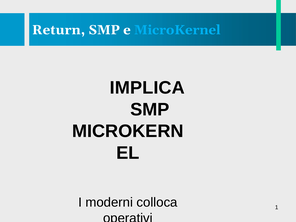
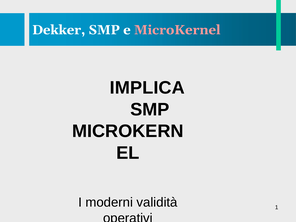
Return: Return -> Dekker
MicroKernel colour: light blue -> pink
colloca: colloca -> validità
